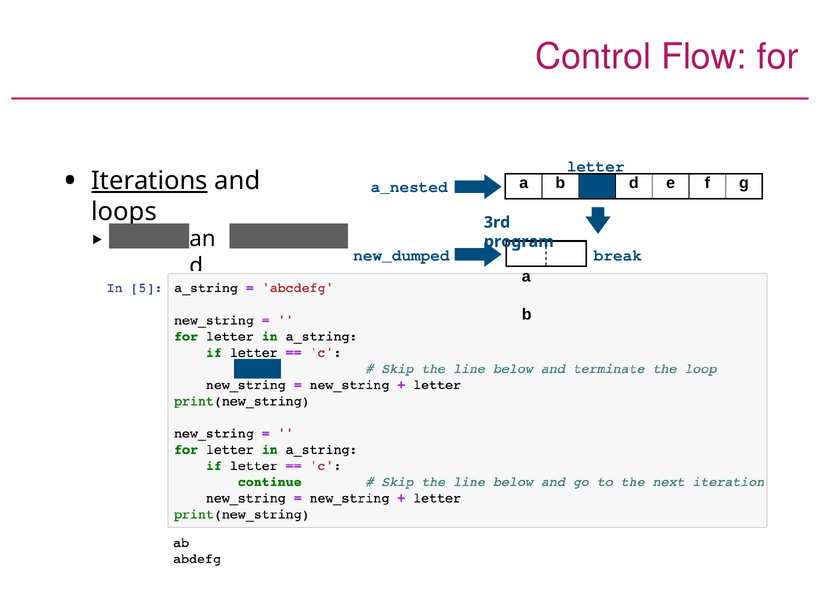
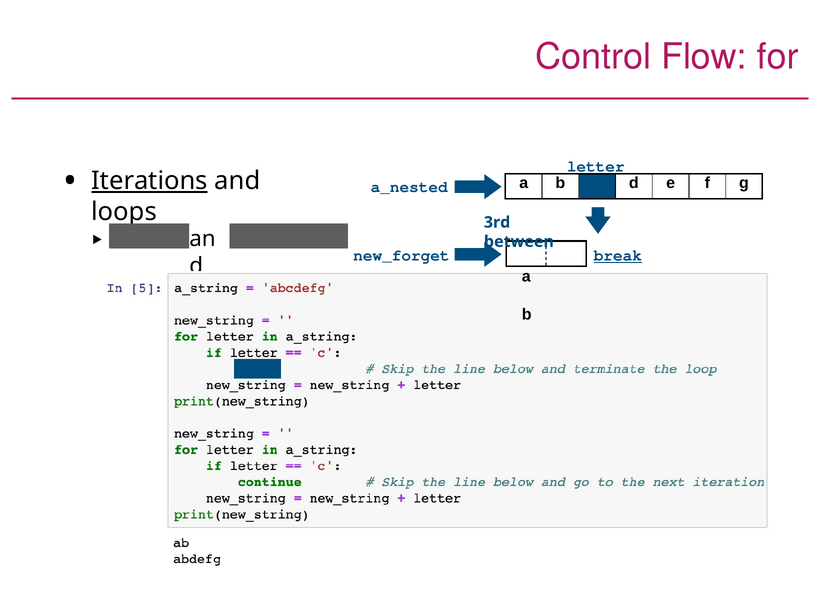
program: program -> between
new_dumped: new_dumped -> new_forget
break at (618, 255) underline: none -> present
